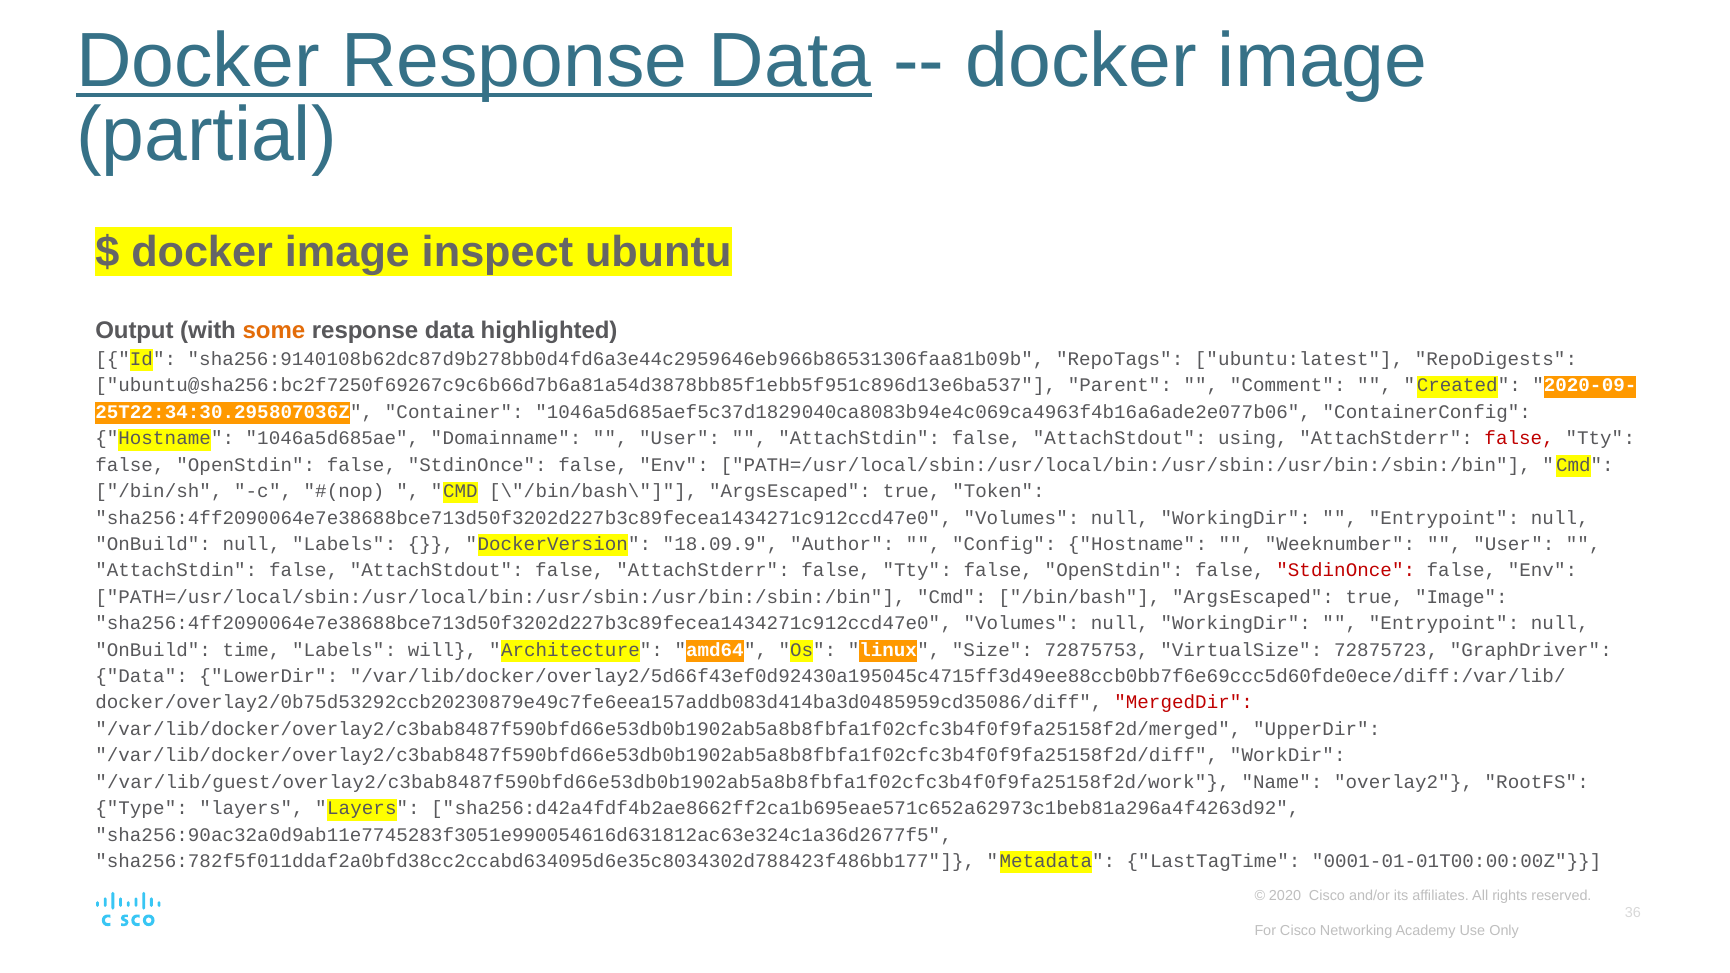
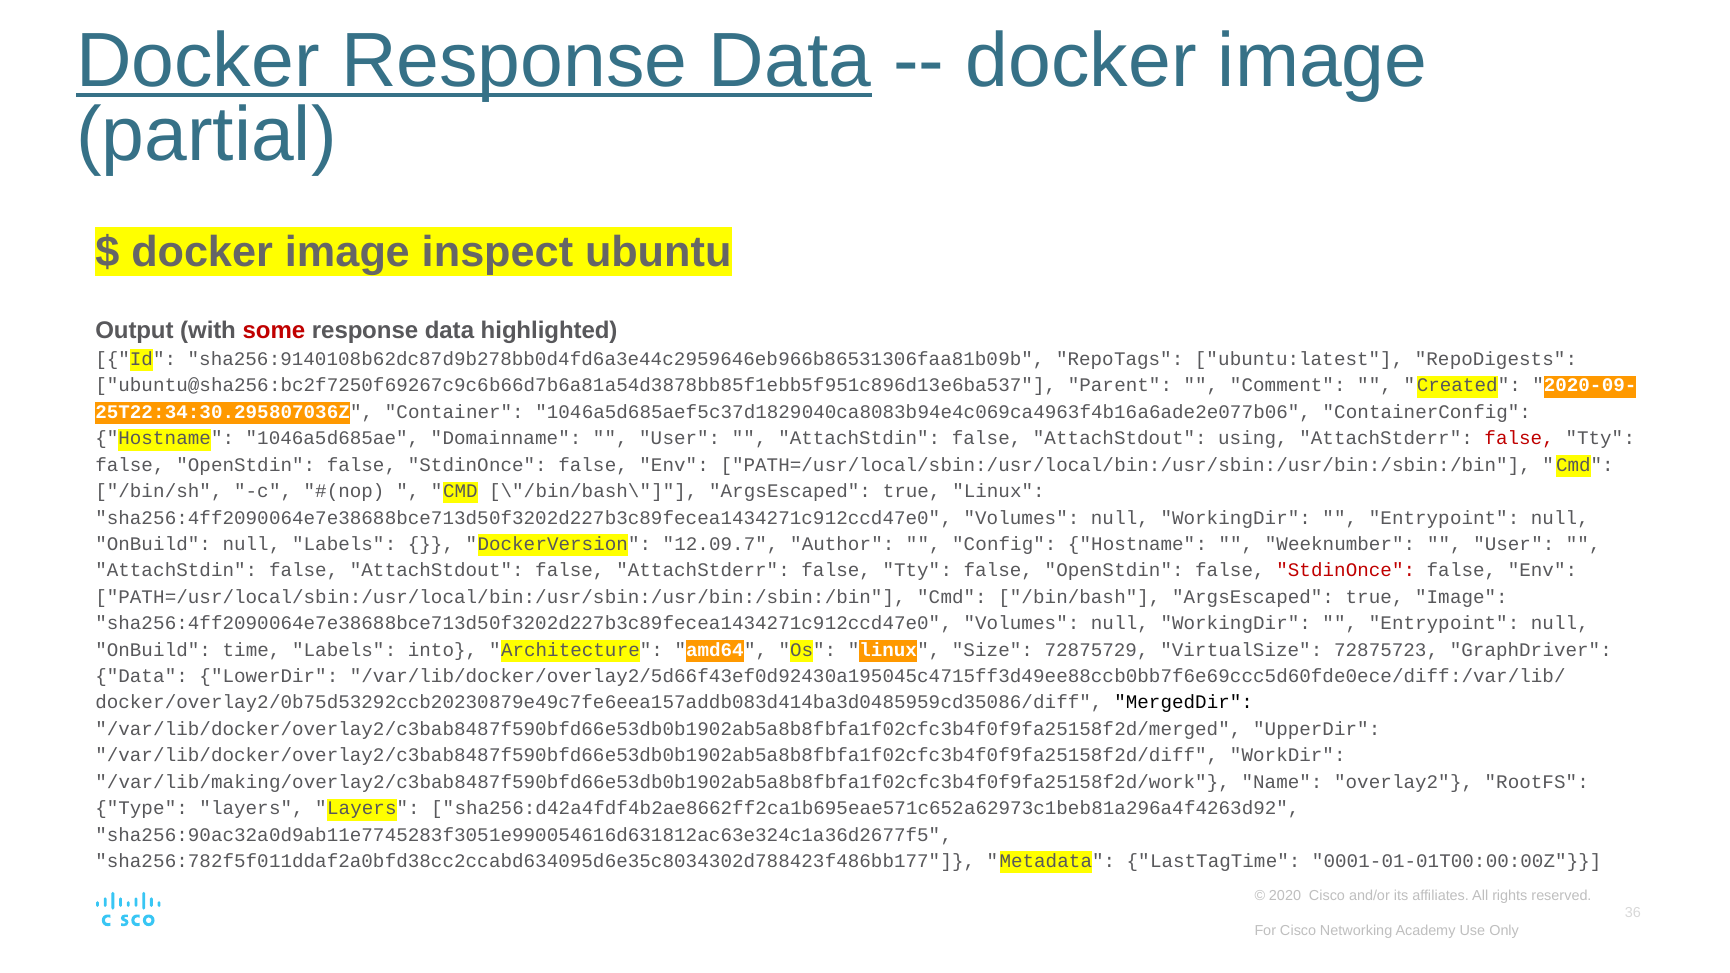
some colour: orange -> red
true Token: Token -> Linux
18.09.9: 18.09.9 -> 12.09.7
will: will -> into
72875753: 72875753 -> 72875729
MergedDir colour: red -> black
/var/lib/guest/overlay2/c3bab8487f590bfd66e53db0b1902ab5a8b8fbfa1f02cfc3b4f0f9fa25158f2d/work: /var/lib/guest/overlay2/c3bab8487f590bfd66e53db0b1902ab5a8b8fbfa1f02cfc3b4f0f9fa25158f2d/work -> /var/lib/making/overlay2/c3bab8487f590bfd66e53db0b1902ab5a8b8fbfa1f02cfc3b4f0f9fa25158f2d/work
